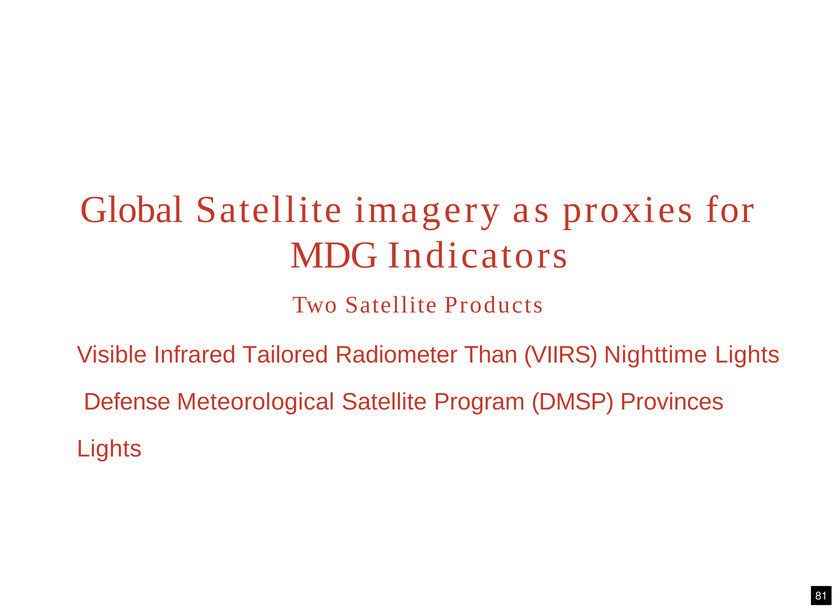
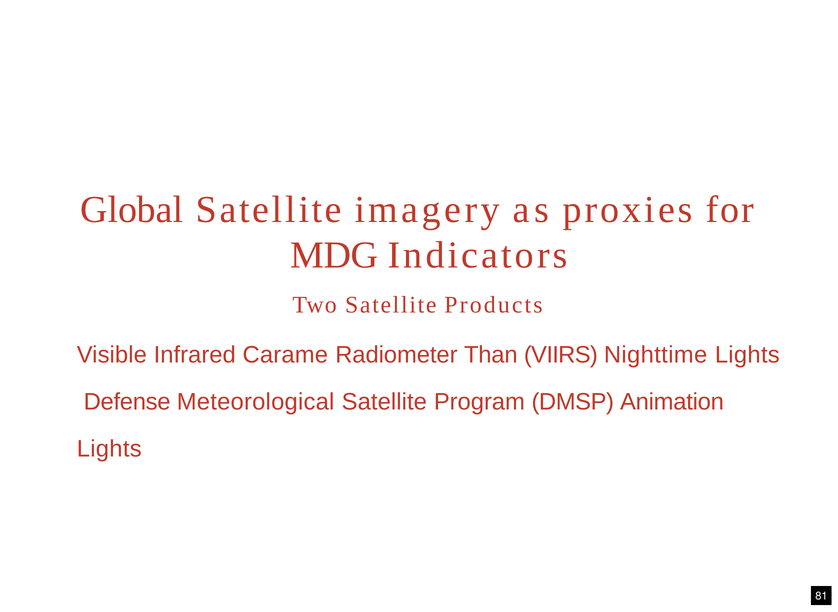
Tailored: Tailored -> Carame
Provinces: Provinces -> Animation
